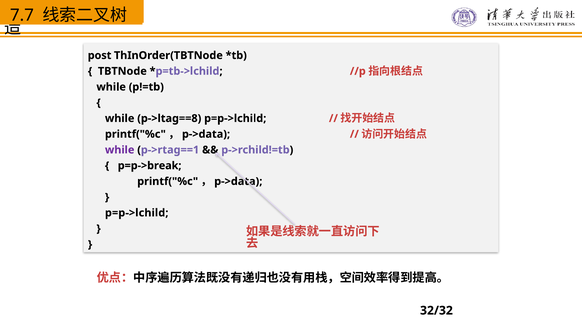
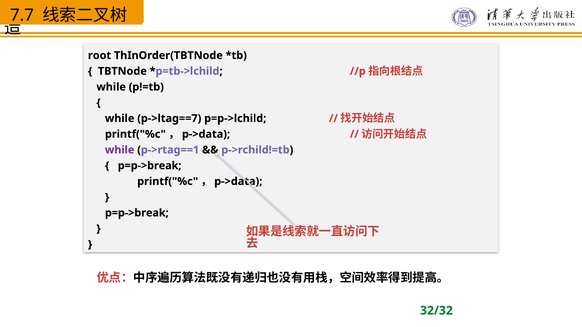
post: post -> root
p->ltag==8: p->ltag==8 -> p->ltag==7
p=p->lchild at (137, 213): p=p->lchild -> p=p->break
32/32 colour: black -> green
